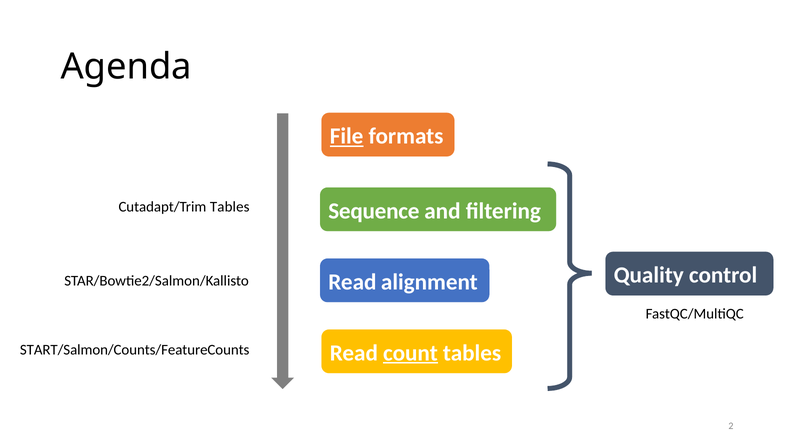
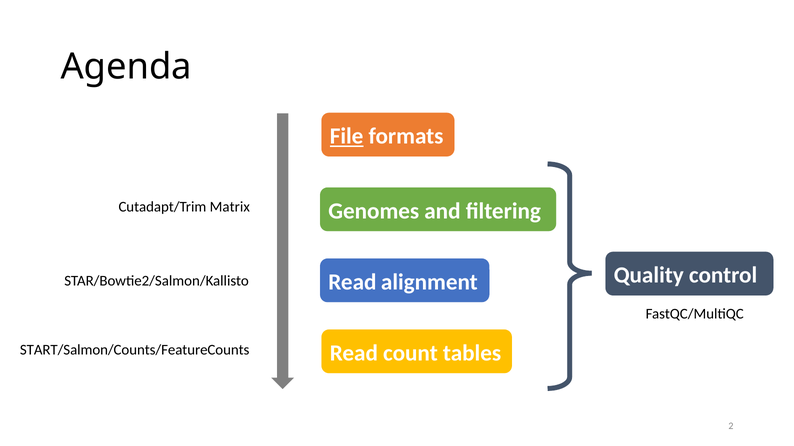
Cutadapt/Trim Tables: Tables -> Matrix
Sequence: Sequence -> Genomes
count underline: present -> none
